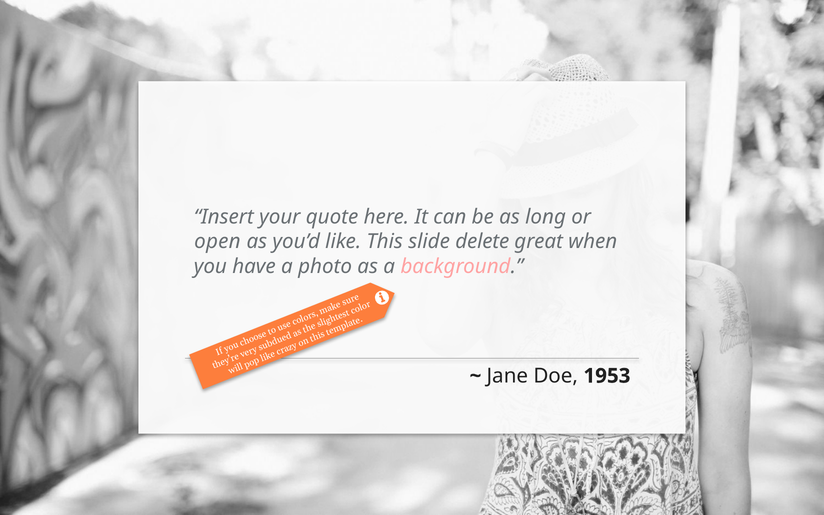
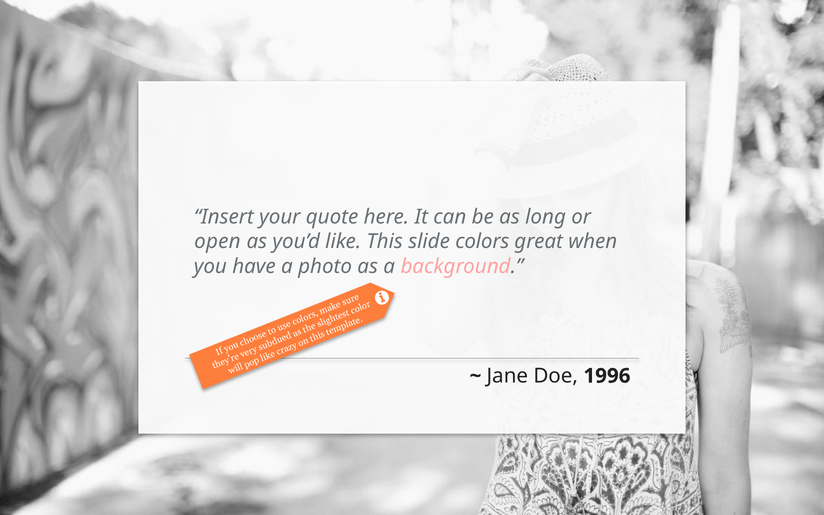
slide delete: delete -> colors
1953: 1953 -> 1996
